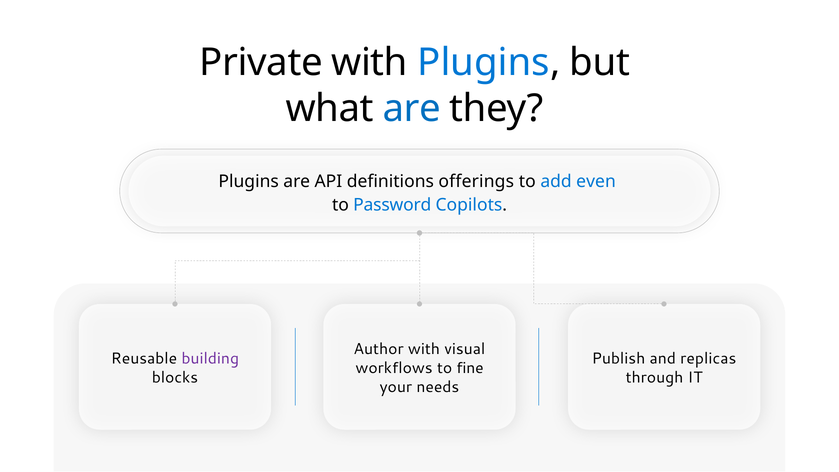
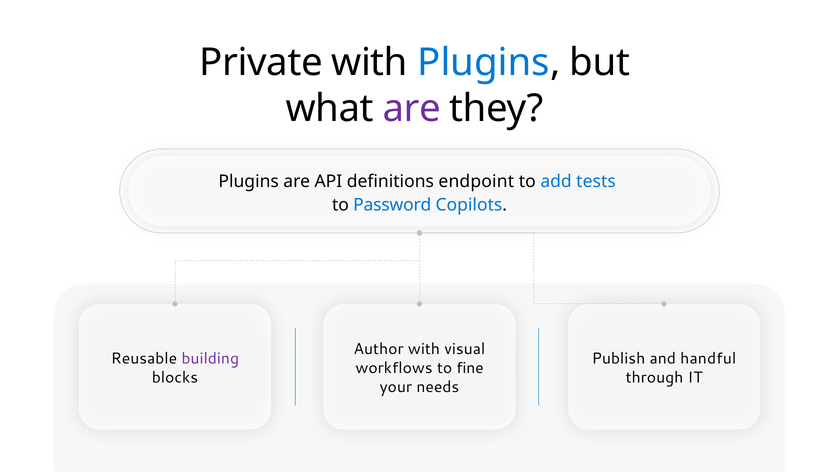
are at (412, 109) colour: blue -> purple
offerings: offerings -> endpoint
even: even -> tests
replicas: replicas -> handful
